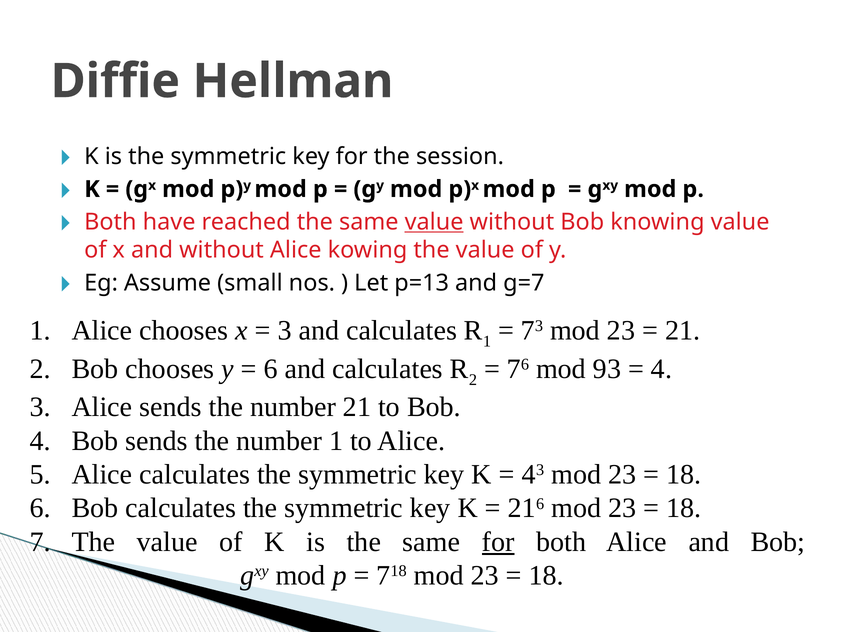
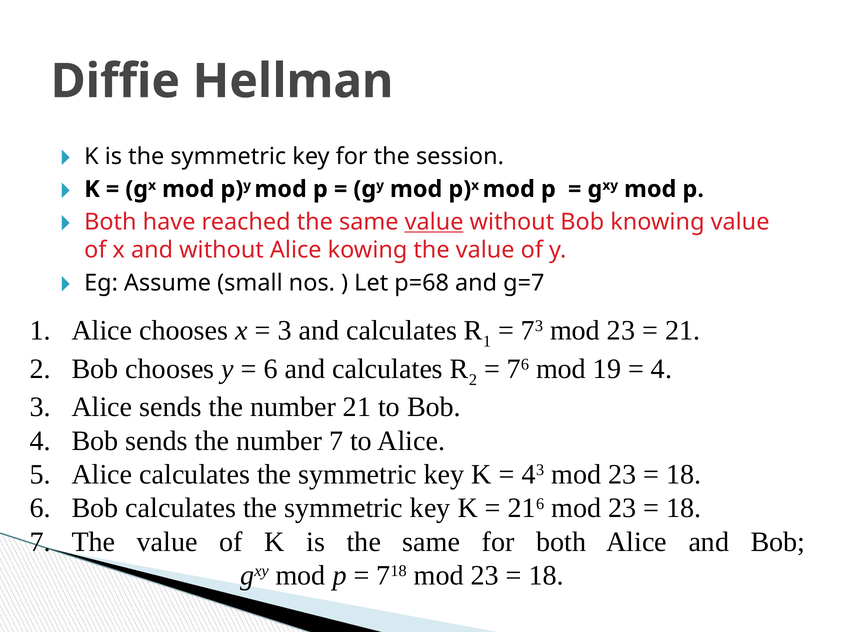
p=13: p=13 -> p=68
93: 93 -> 19
number 1: 1 -> 7
for at (498, 542) underline: present -> none
